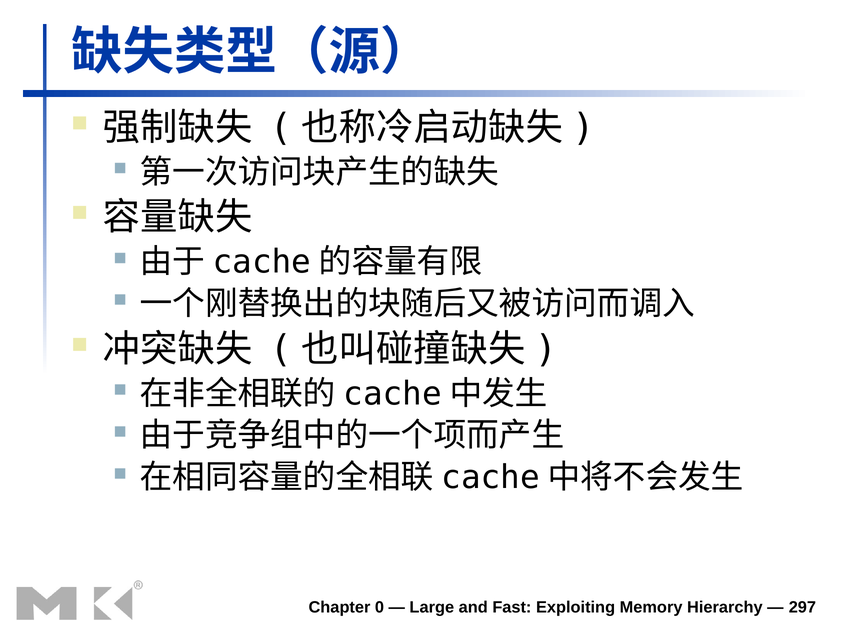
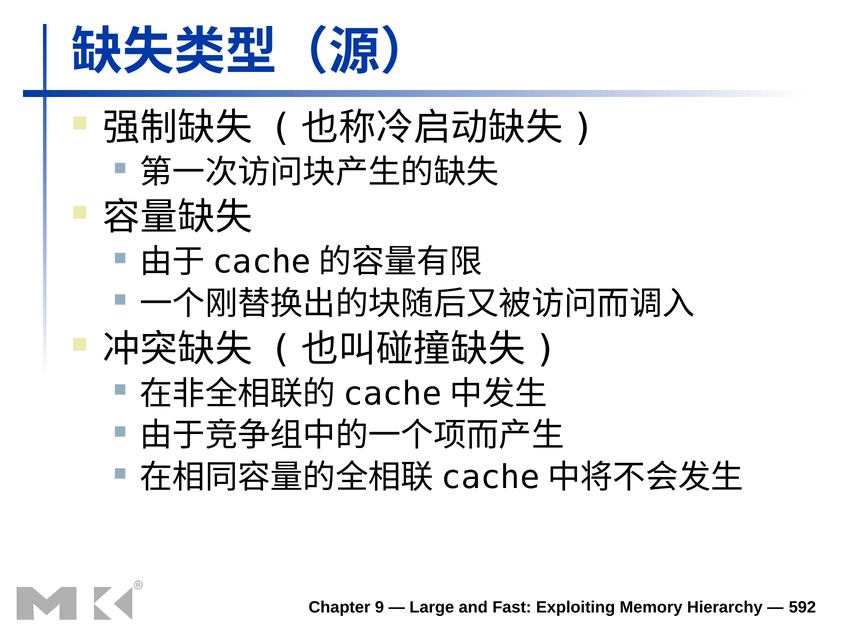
0: 0 -> 9
297: 297 -> 592
